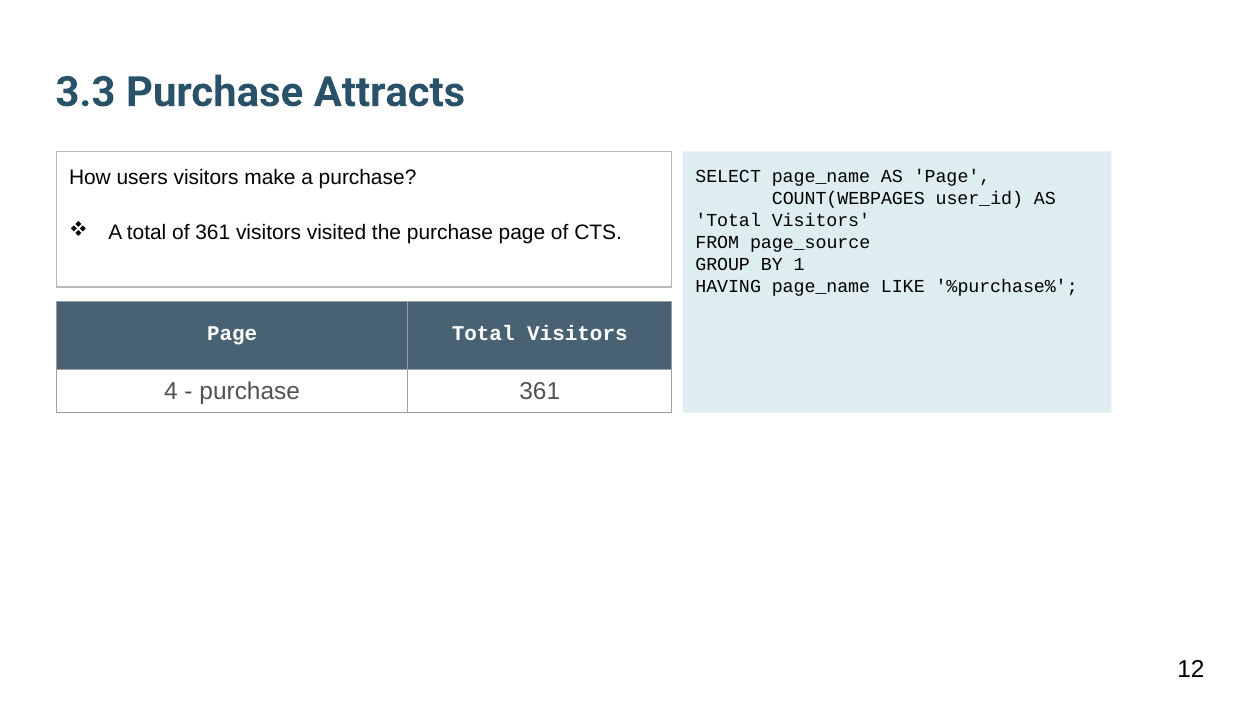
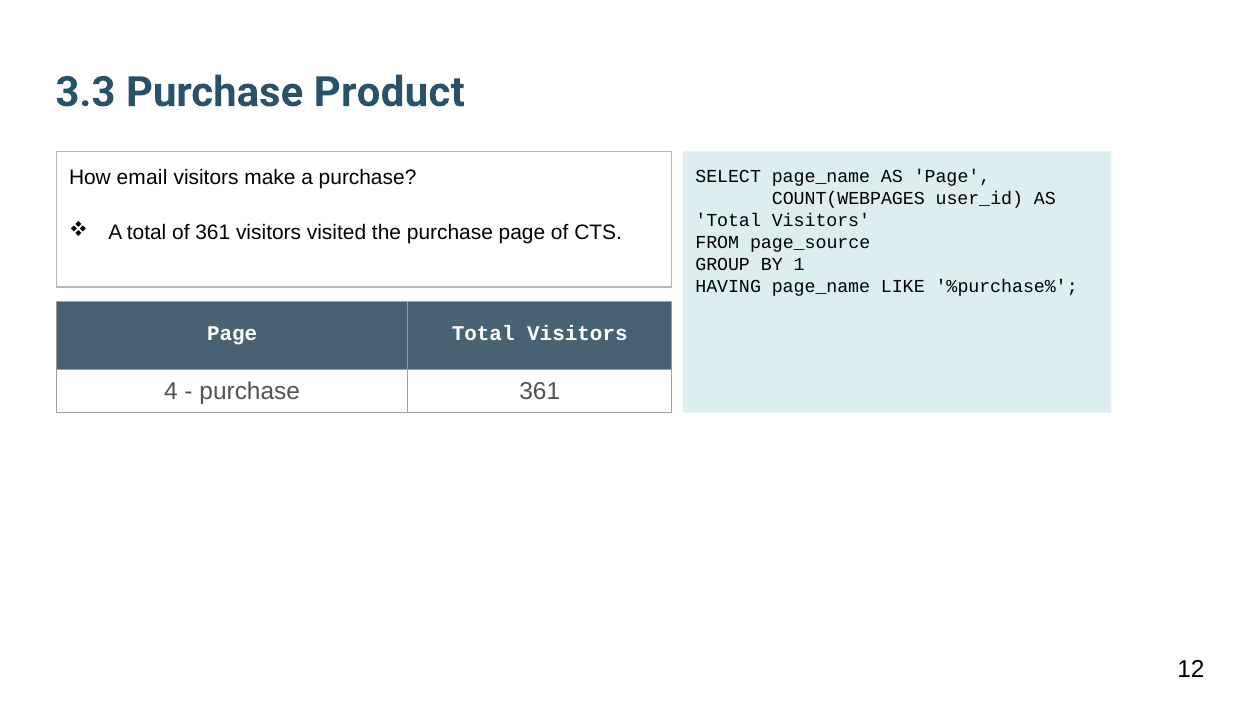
Attracts: Attracts -> Product
users: users -> email
